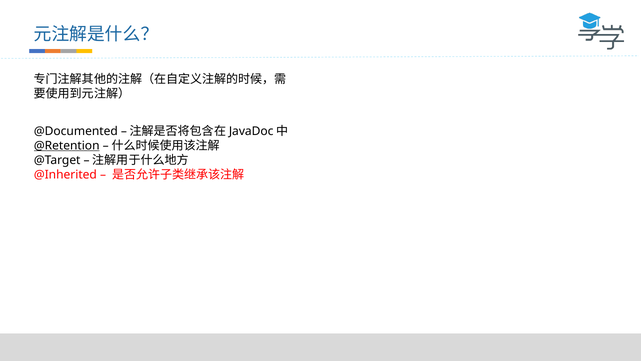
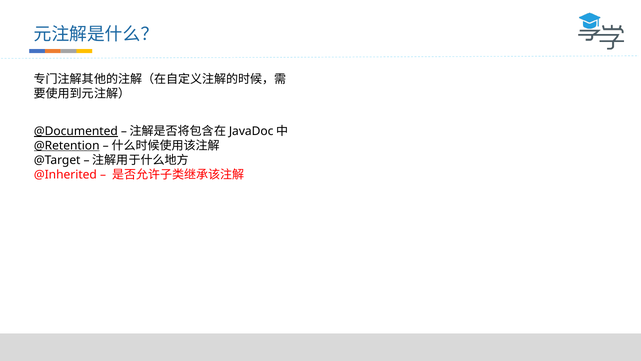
@Documented underline: none -> present
